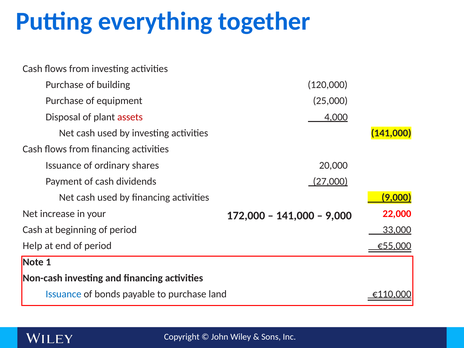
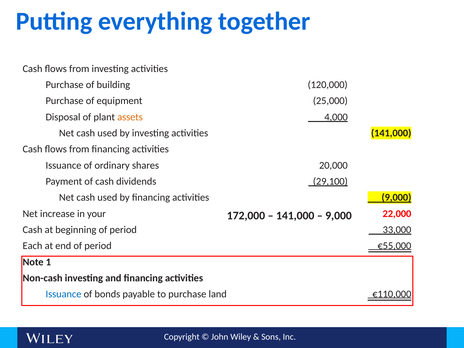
assets colour: red -> orange
27,000: 27,000 -> 29,100
Help: Help -> Each
